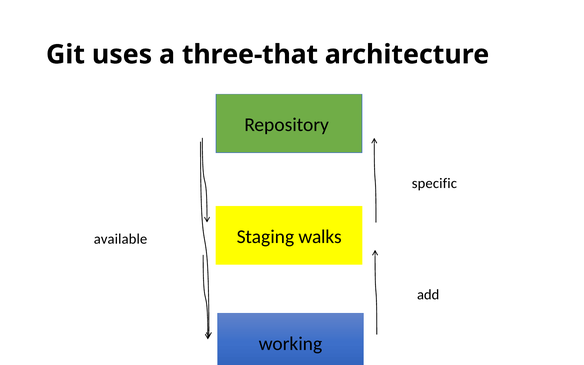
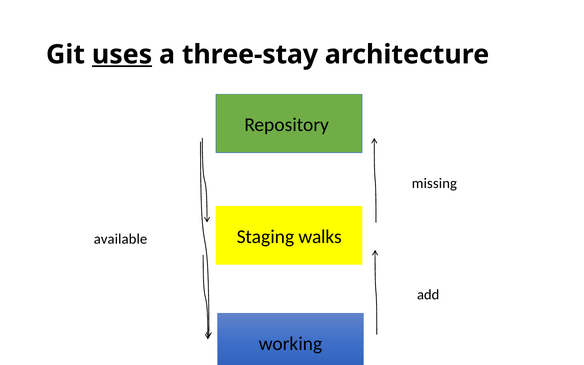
uses underline: none -> present
three-that: three-that -> three-stay
specific: specific -> missing
